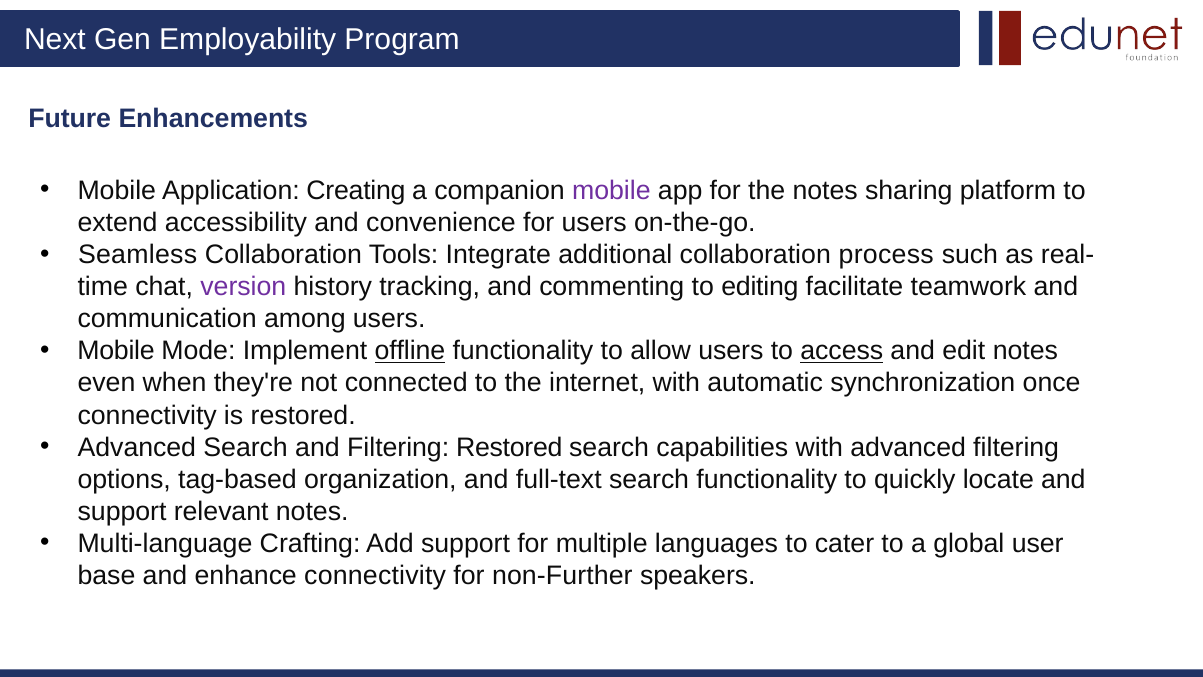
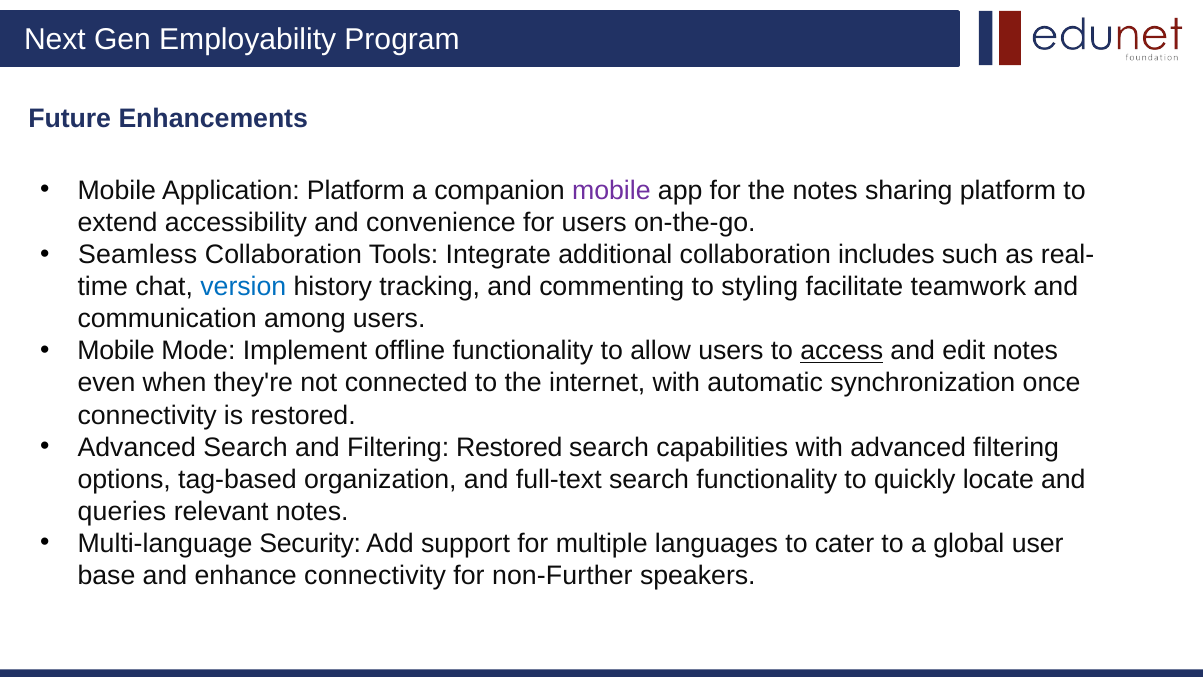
Application Creating: Creating -> Platform
process: process -> includes
version colour: purple -> blue
editing: editing -> styling
offline underline: present -> none
support at (122, 511): support -> queries
Crafting: Crafting -> Security
